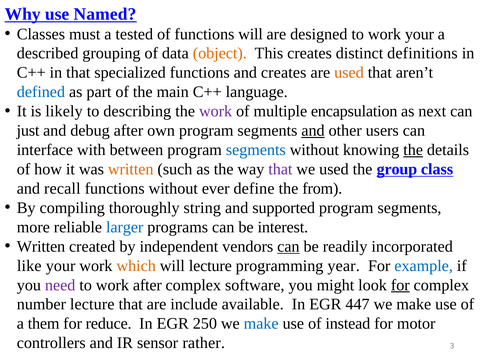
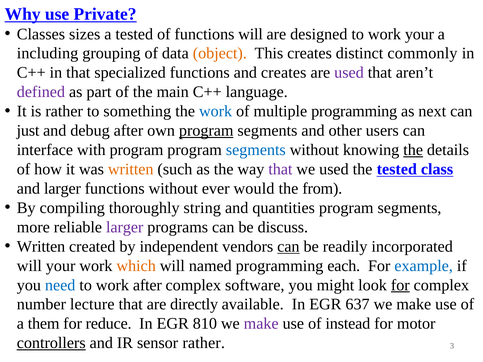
Named: Named -> Private
must: must -> sizes
described: described -> including
definitions: definitions -> commonly
used at (349, 73) colour: orange -> purple
defined colour: blue -> purple
is likely: likely -> rather
describing: describing -> something
work at (216, 111) colour: purple -> blue
multiple encapsulation: encapsulation -> programming
program at (206, 131) underline: none -> present
and at (313, 131) underline: present -> none
with between: between -> program
the group: group -> tested
and recall: recall -> larger
define: define -> would
supported: supported -> quantities
larger at (125, 227) colour: blue -> purple
interest: interest -> discuss
like at (29, 266): like -> will
will lecture: lecture -> named
year: year -> each
need colour: purple -> blue
include: include -> directly
447: 447 -> 637
250: 250 -> 810
make at (261, 324) colour: blue -> purple
controllers underline: none -> present
